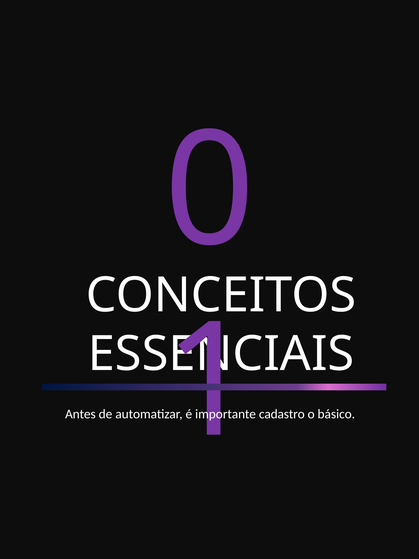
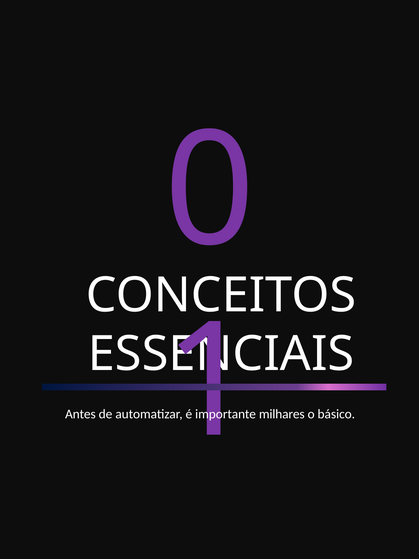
cadastro: cadastro -> milhares
